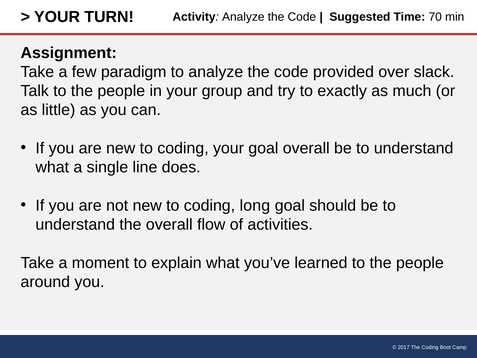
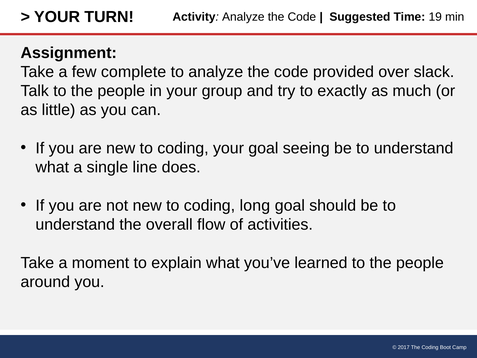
70: 70 -> 19
paradigm: paradigm -> complete
goal overall: overall -> seeing
